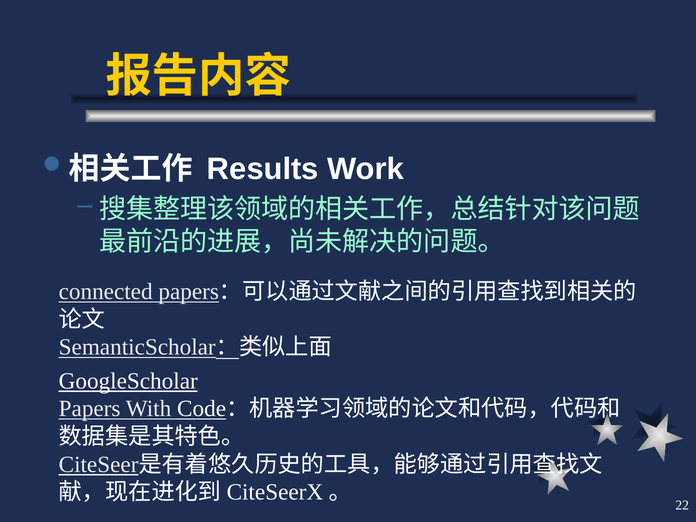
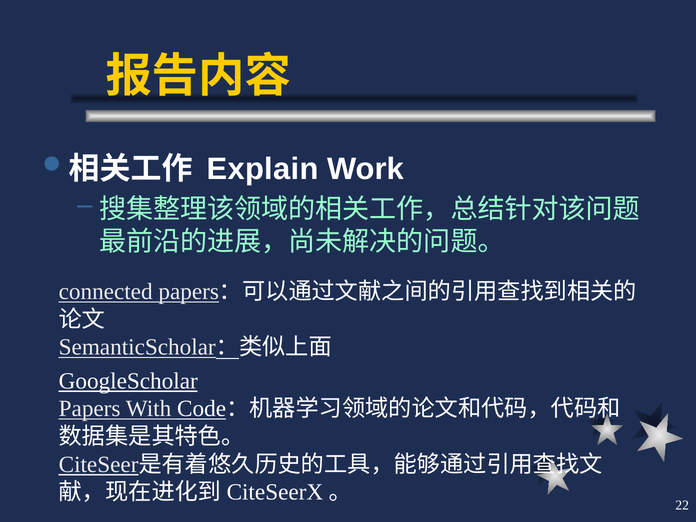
Results: Results -> Explain
